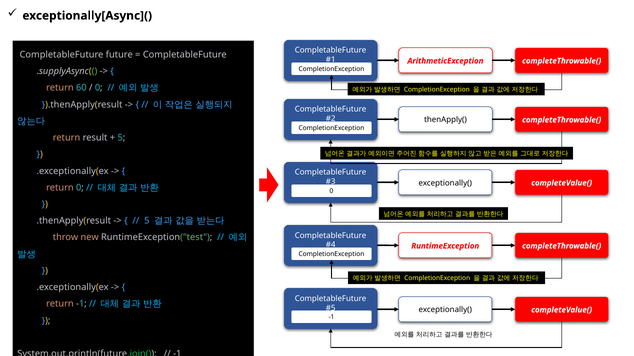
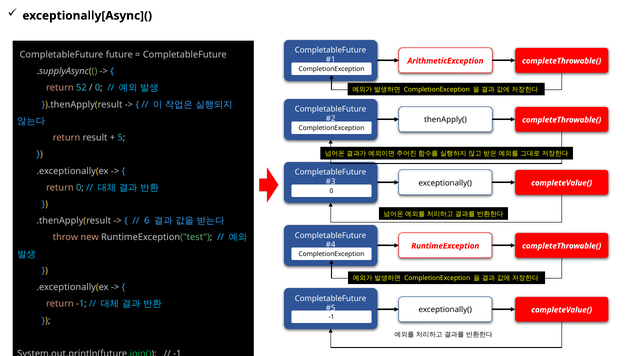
60: 60 -> 52
5 at (147, 221): 5 -> 6
